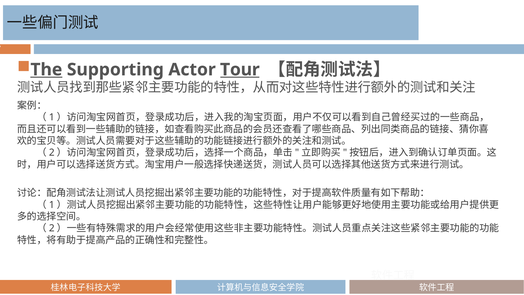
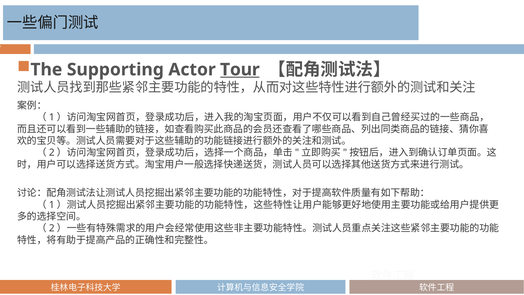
The underline: present -> none
